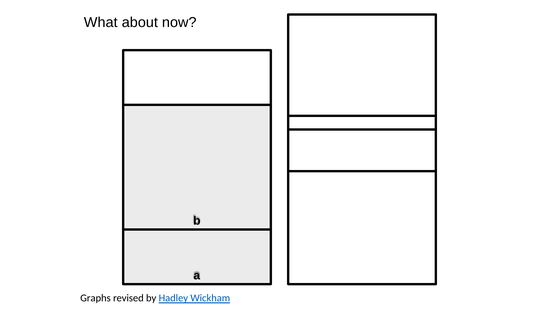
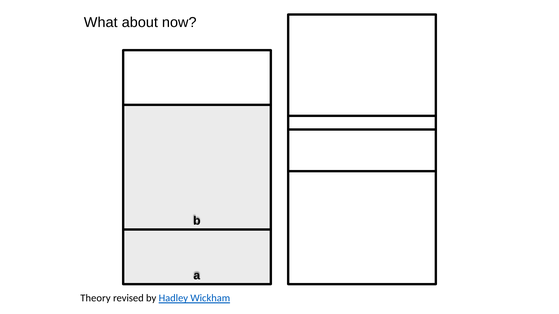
Graphs: Graphs -> Theory
